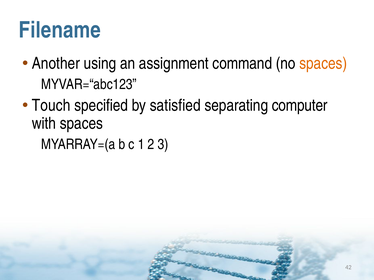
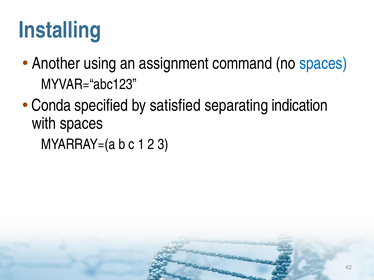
Filename: Filename -> Installing
spaces at (323, 64) colour: orange -> blue
Touch: Touch -> Conda
computer: computer -> indication
